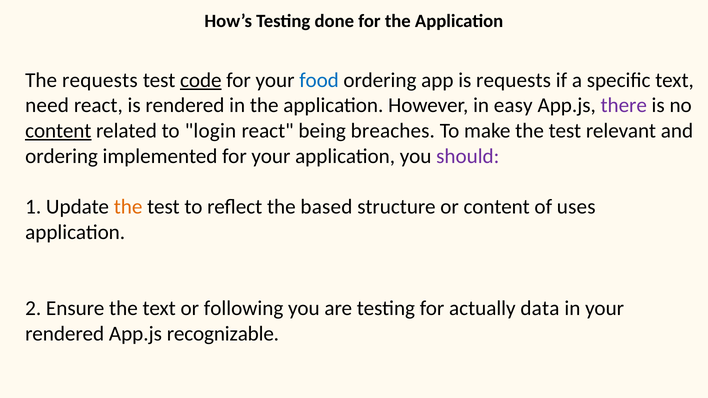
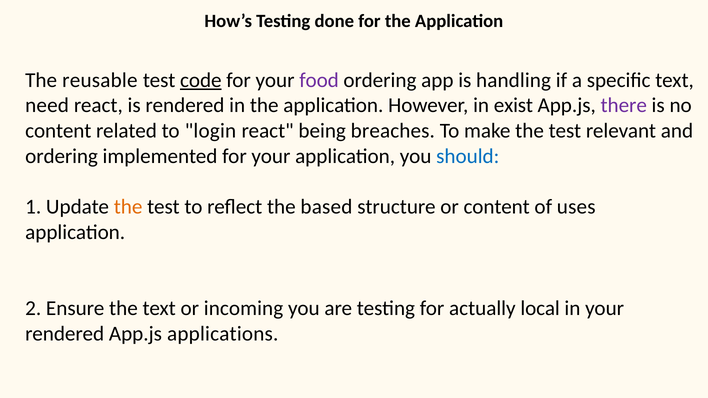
The requests: requests -> reusable
food colour: blue -> purple
is requests: requests -> handling
easy: easy -> exist
content at (58, 131) underline: present -> none
should colour: purple -> blue
following: following -> incoming
data: data -> local
recognizable: recognizable -> applications
